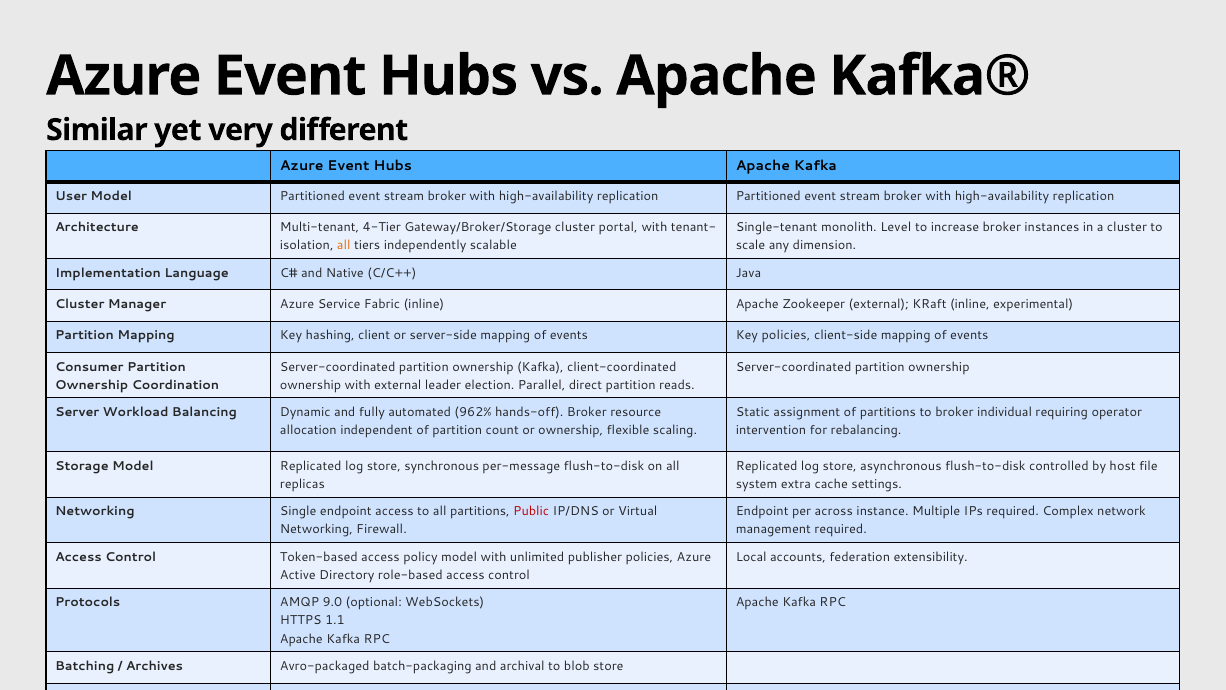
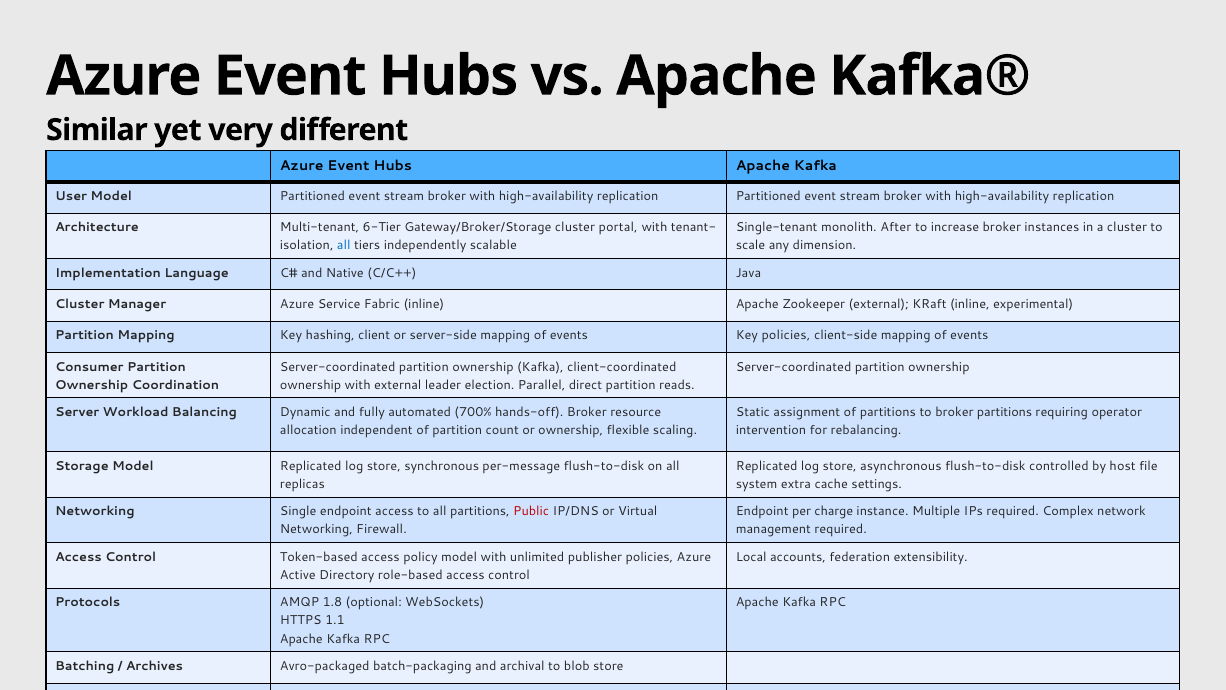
4-Tier: 4-Tier -> 6-Tier
Level: Level -> After
all at (344, 245) colour: orange -> blue
962%: 962% -> 700%
broker individual: individual -> partitions
across: across -> charge
9.0: 9.0 -> 1.8
